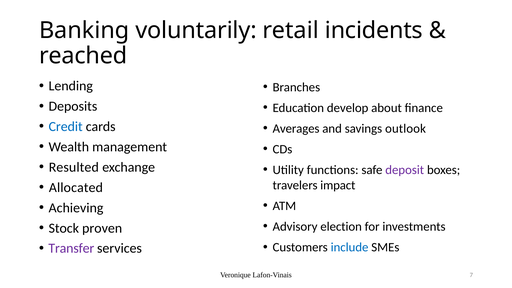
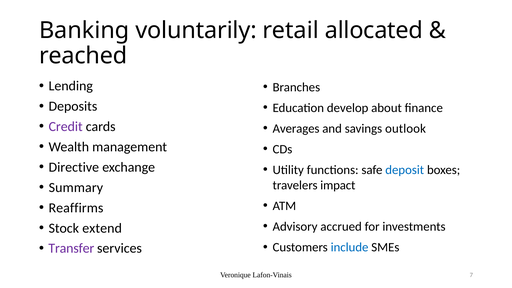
incidents: incidents -> allocated
Credit colour: blue -> purple
Resulted: Resulted -> Directive
deposit colour: purple -> blue
Allocated: Allocated -> Summary
Achieving: Achieving -> Reaffirms
election: election -> accrued
proven: proven -> extend
